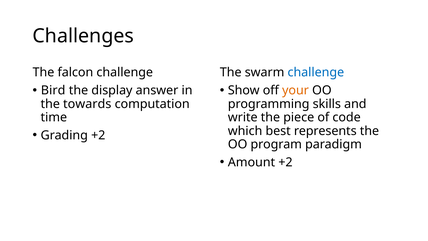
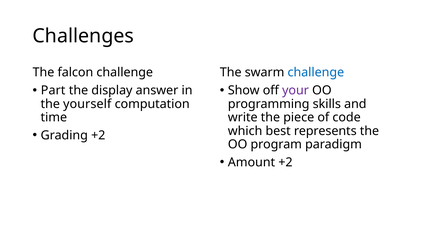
Bird: Bird -> Part
your colour: orange -> purple
towards: towards -> yourself
